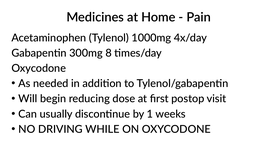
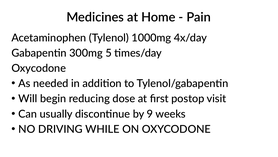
8: 8 -> 5
1: 1 -> 9
